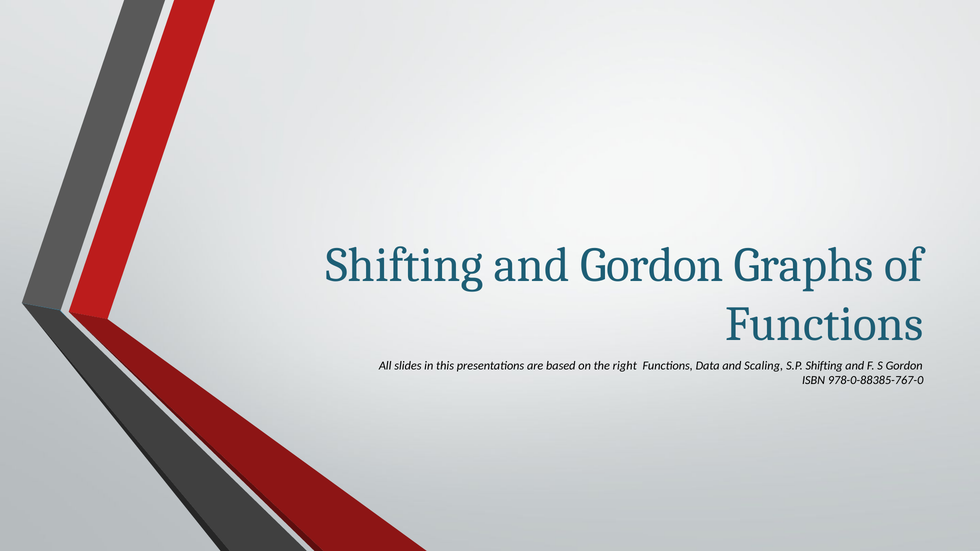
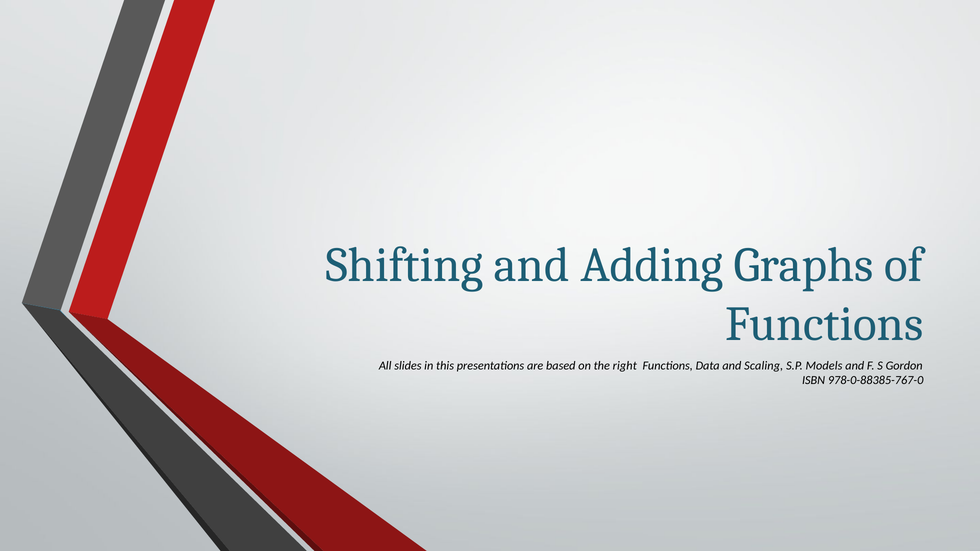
and Gordon: Gordon -> Adding
S.P Shifting: Shifting -> Models
